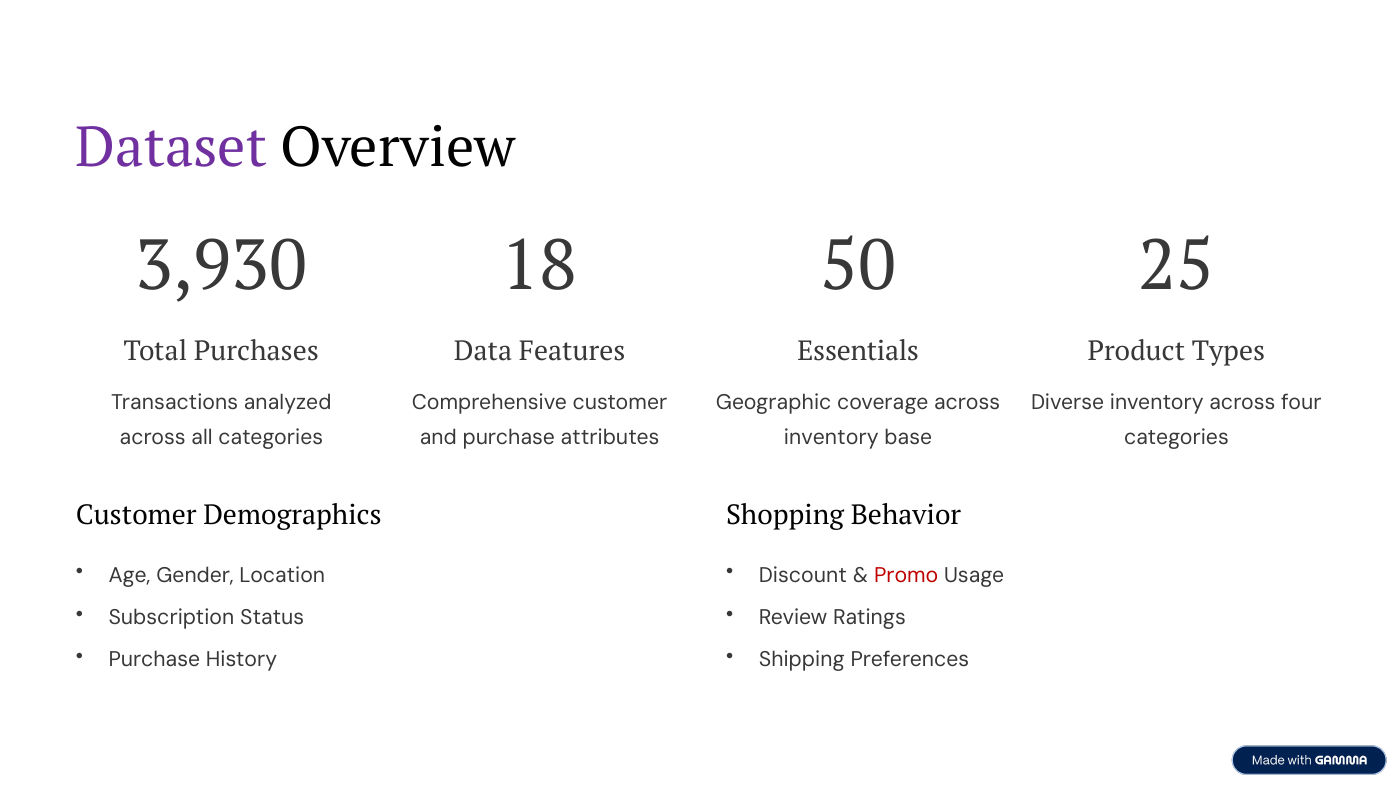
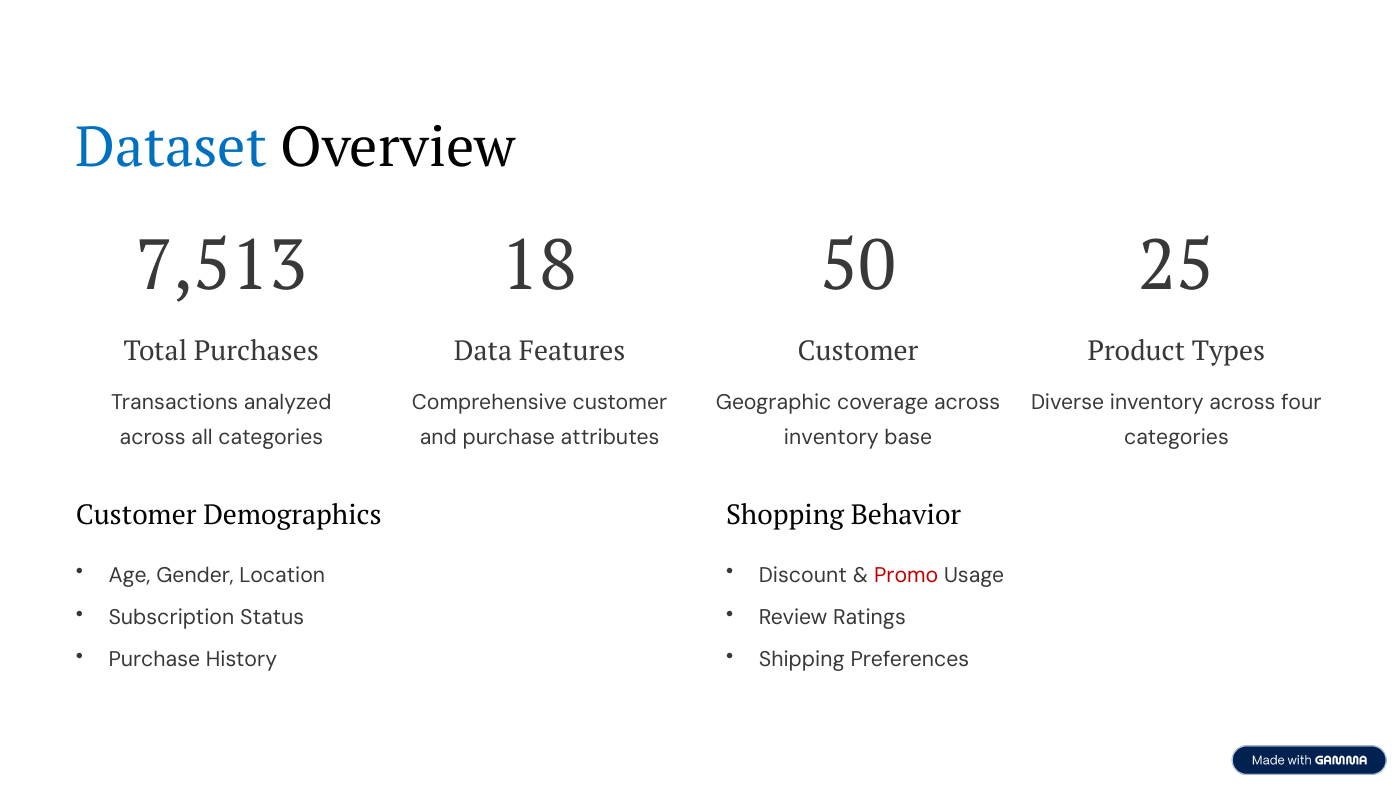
Dataset colour: purple -> blue
3,930: 3,930 -> 7,513
Essentials at (858, 352): Essentials -> Customer
